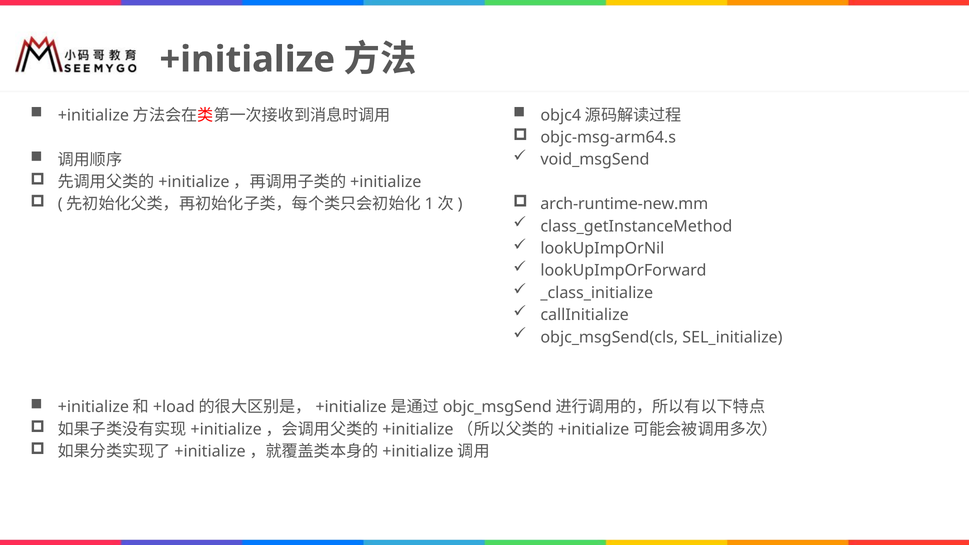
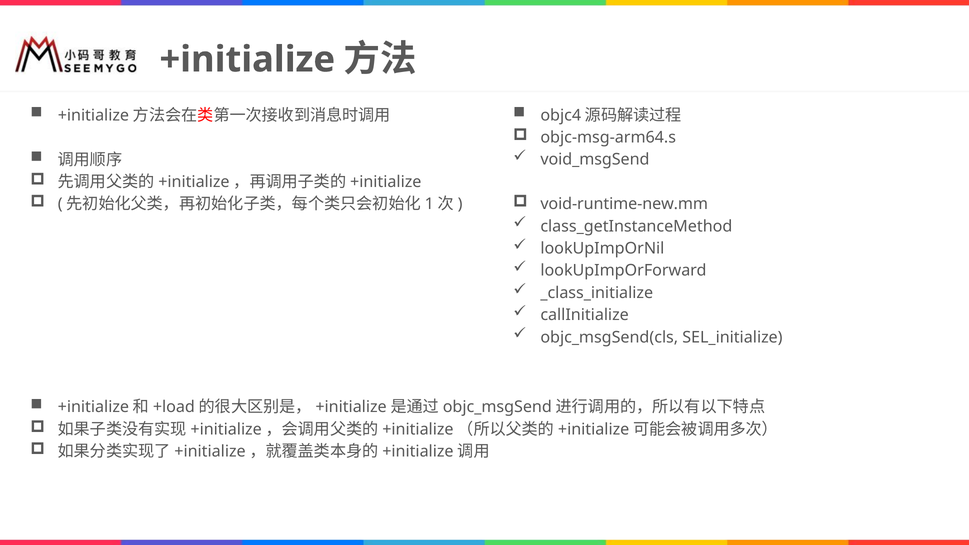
arch-runtime-new.mm: arch-runtime-new.mm -> void-runtime-new.mm
